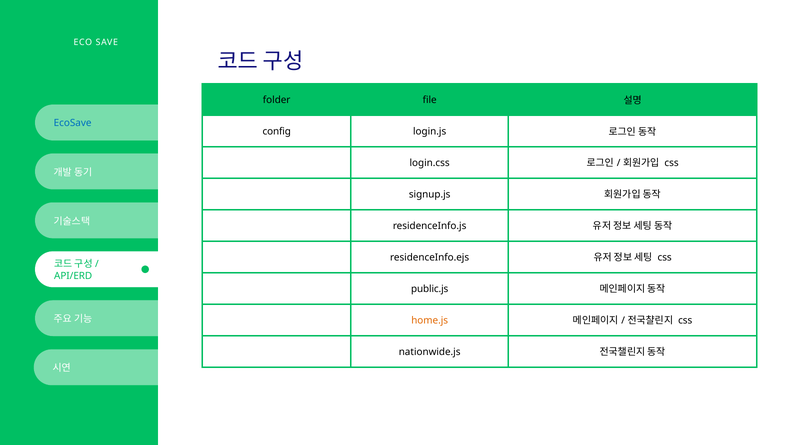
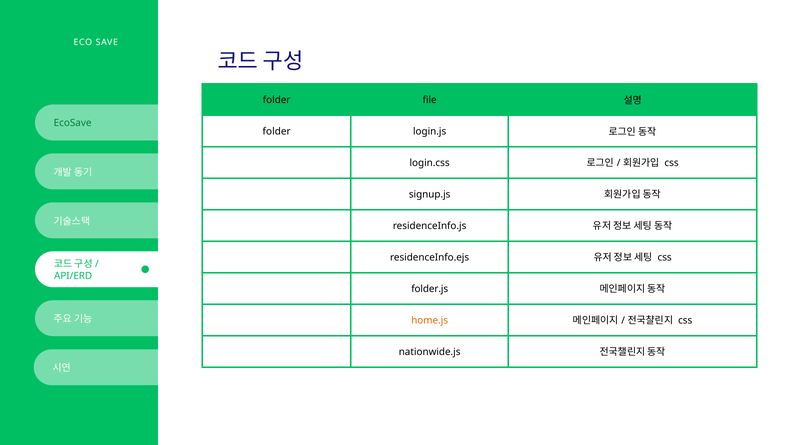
EcoSave colour: blue -> green
config at (277, 132): config -> folder
public.js: public.js -> folder.js
